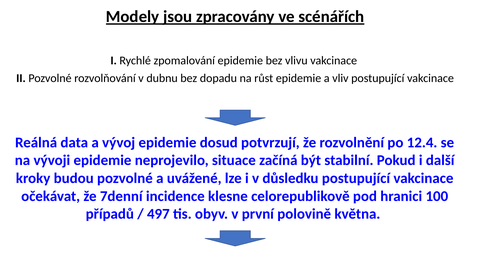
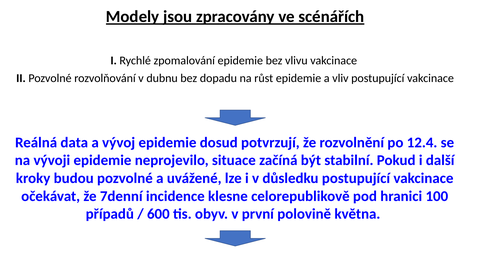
497: 497 -> 600
